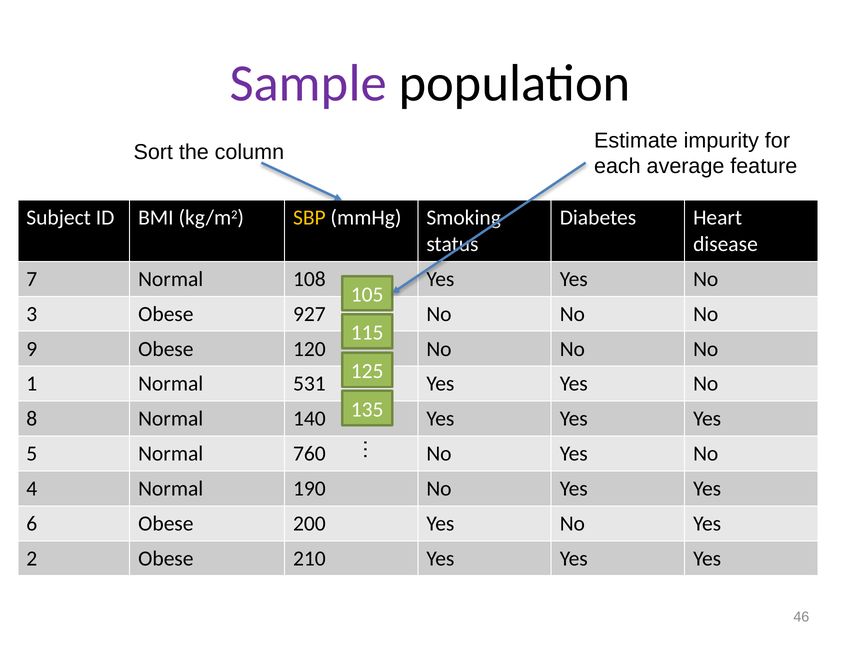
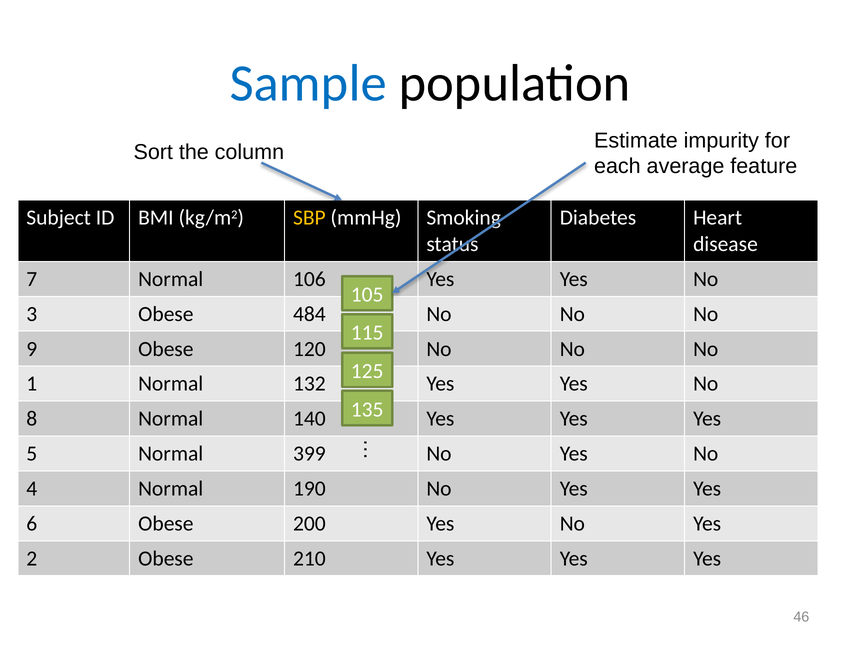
Sample colour: purple -> blue
108: 108 -> 106
927: 927 -> 484
531: 531 -> 132
760: 760 -> 399
